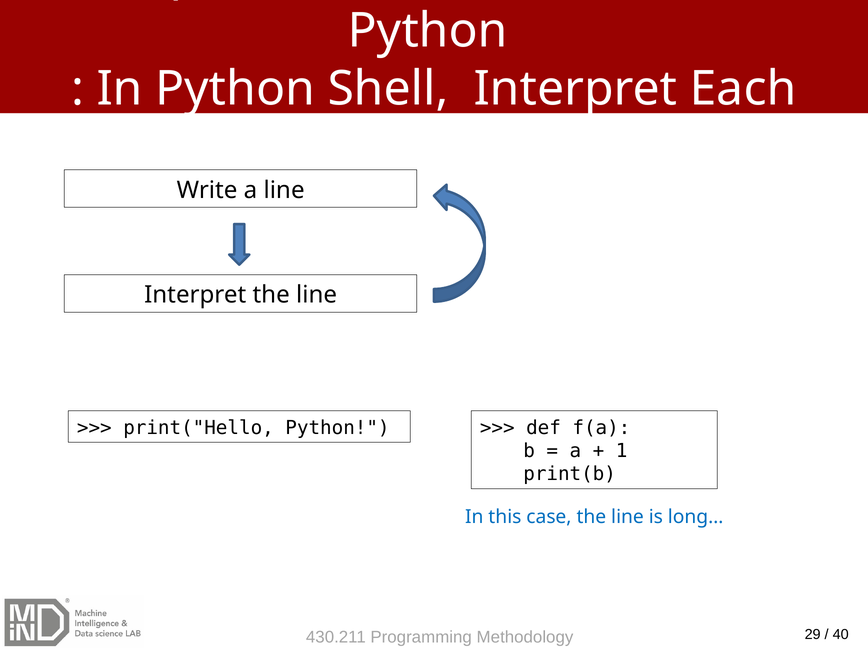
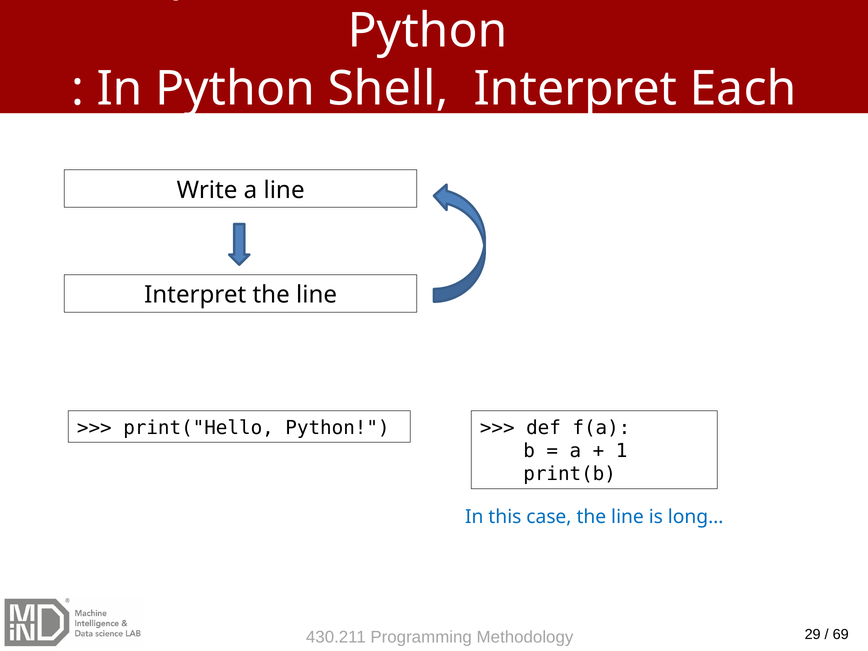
40: 40 -> 69
